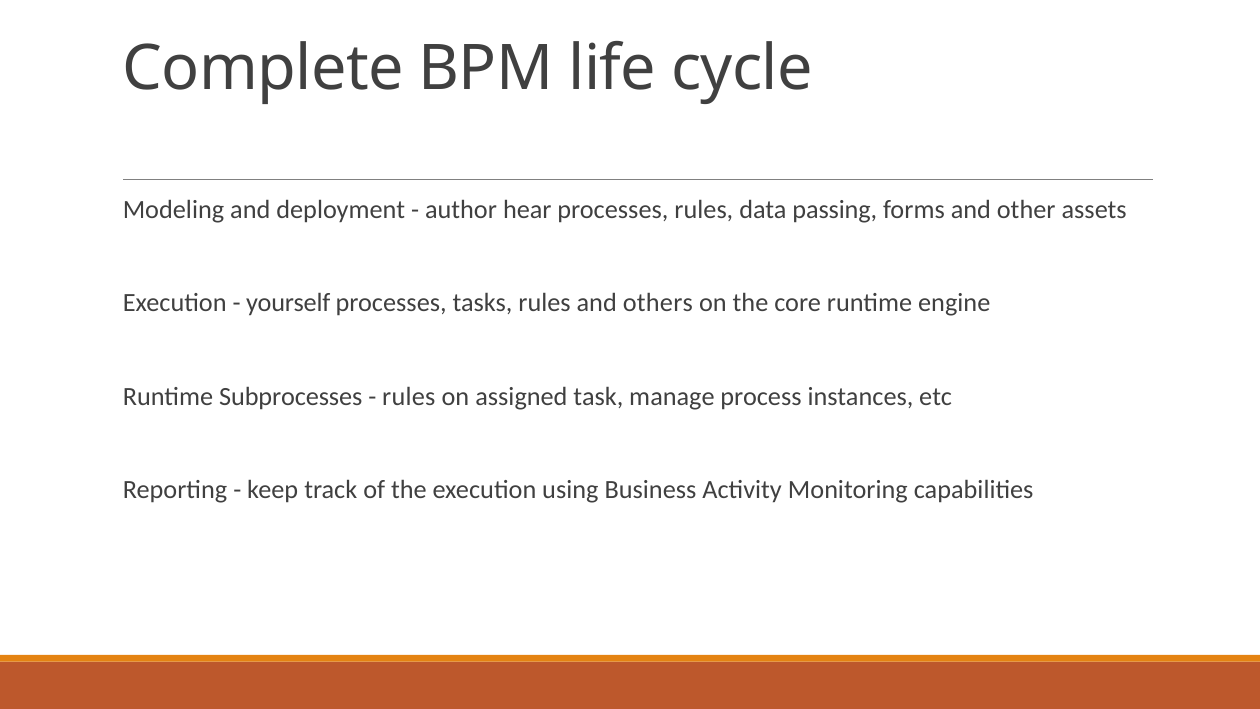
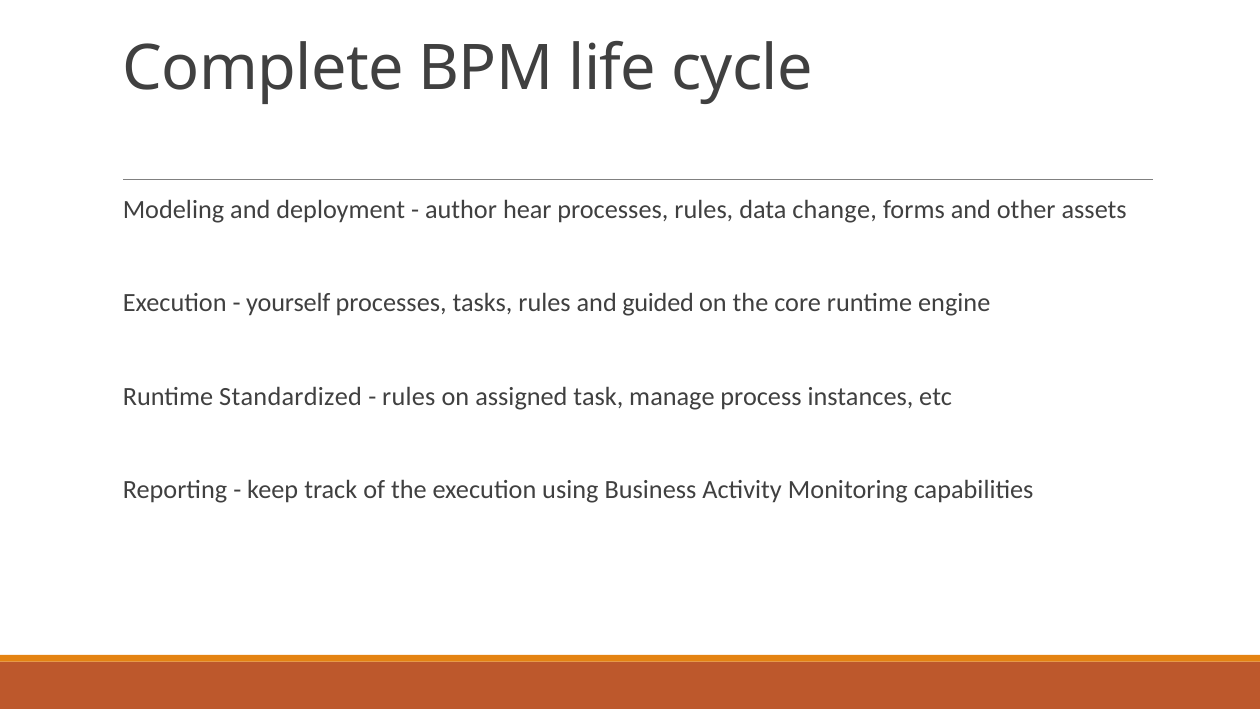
passing: passing -> change
others: others -> guided
Subprocesses: Subprocesses -> Standardized
